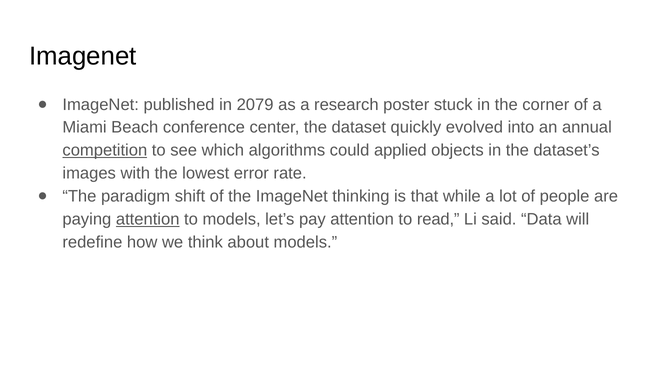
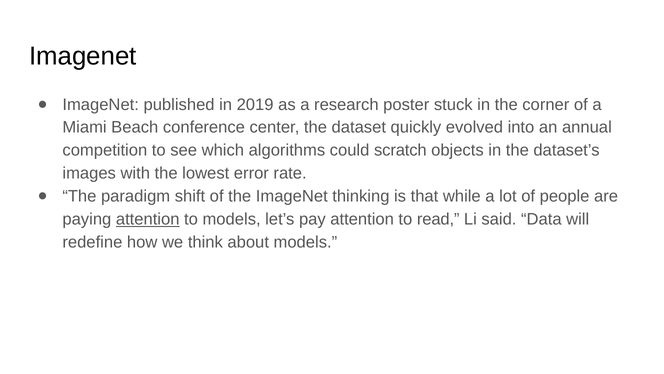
2079: 2079 -> 2019
competition underline: present -> none
applied: applied -> scratch
